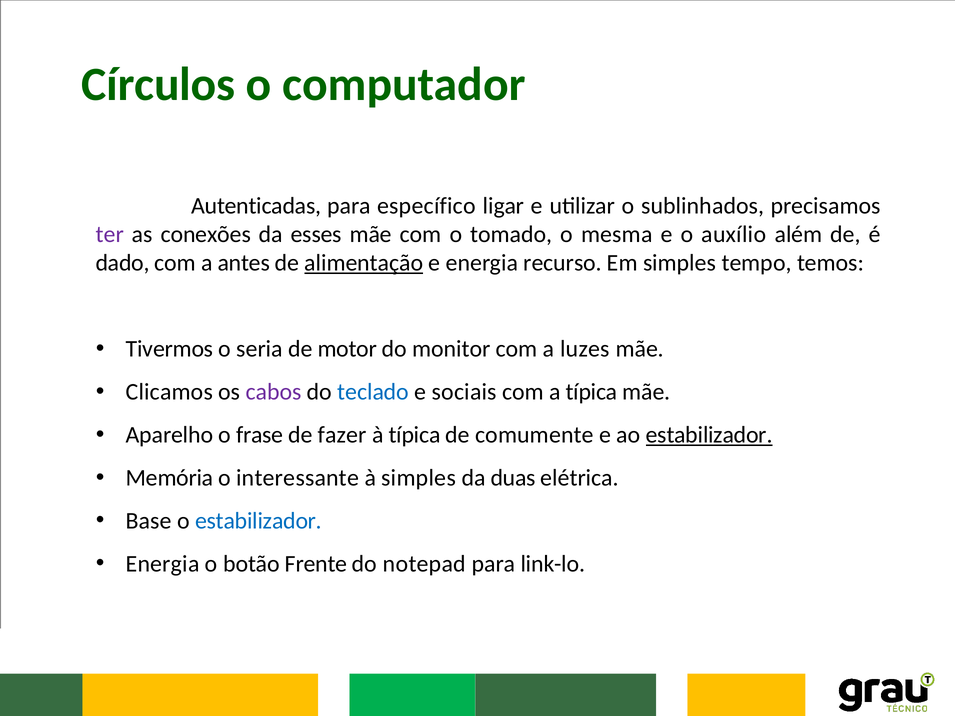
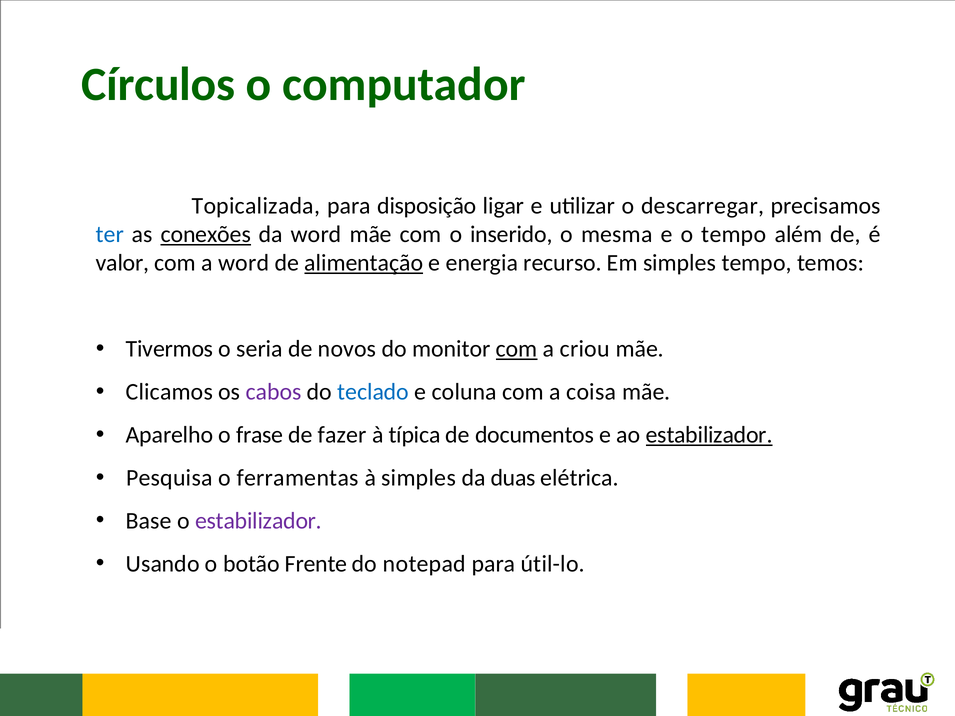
Autenticadas: Autenticadas -> Topicalizada
específico: específico -> disposição
sublinhados: sublinhados -> descarregar
ter colour: purple -> blue
conexões underline: none -> present
da esses: esses -> word
tomado: tomado -> inserido
o auxílio: auxílio -> tempo
dado: dado -> valor
a antes: antes -> word
motor: motor -> novos
com at (517, 349) underline: none -> present
luzes: luzes -> criou
sociais: sociais -> coluna
a típica: típica -> coisa
comumente: comumente -> documentos
Memória: Memória -> Pesquisa
interessante: interessante -> ferramentas
estabilizador at (259, 521) colour: blue -> purple
Energia at (163, 564): Energia -> Usando
link-lo: link-lo -> útil-lo
